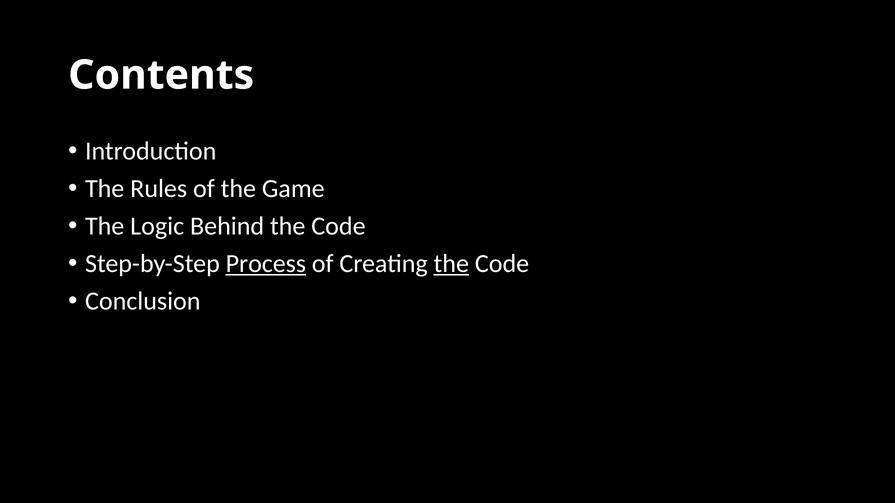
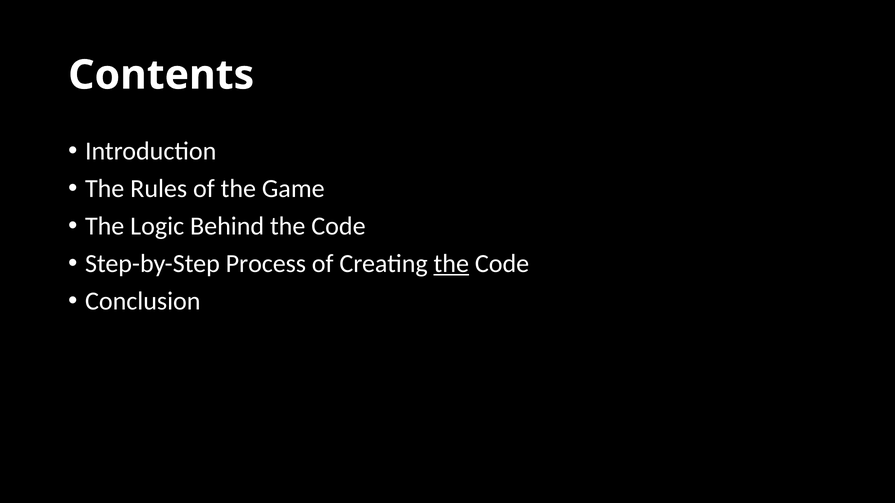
Process underline: present -> none
